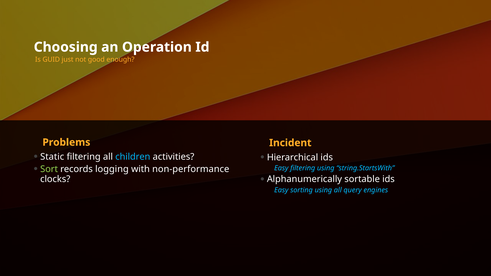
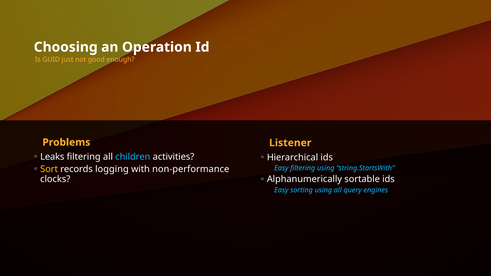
Incident: Incident -> Listener
Static: Static -> Leaks
Sort colour: light green -> yellow
